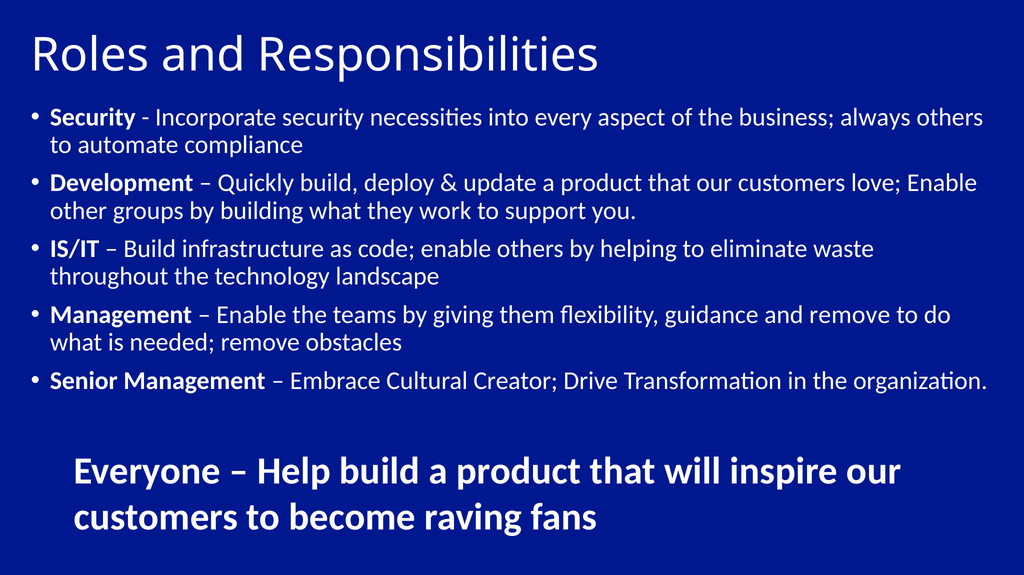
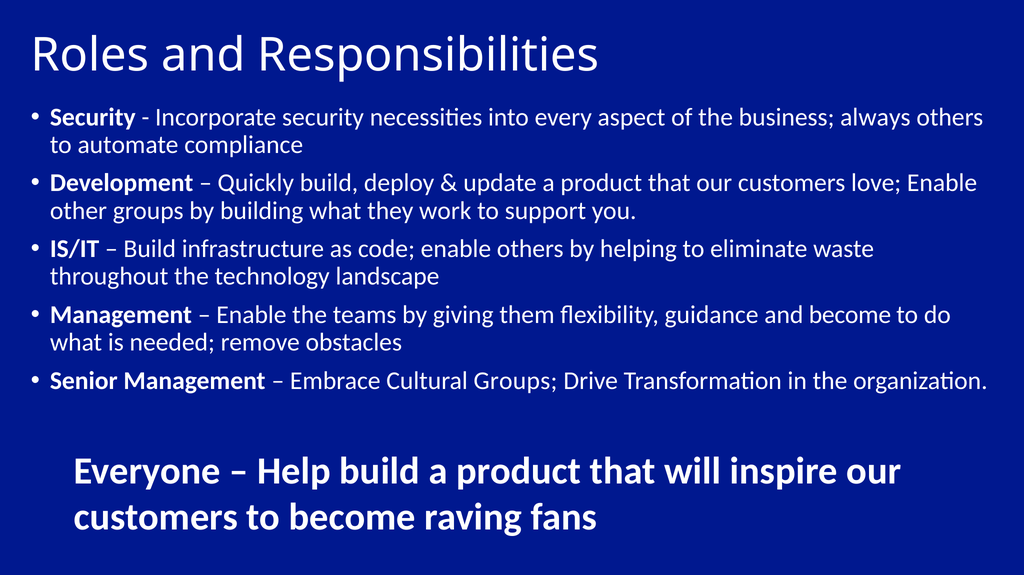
and remove: remove -> become
Cultural Creator: Creator -> Groups
